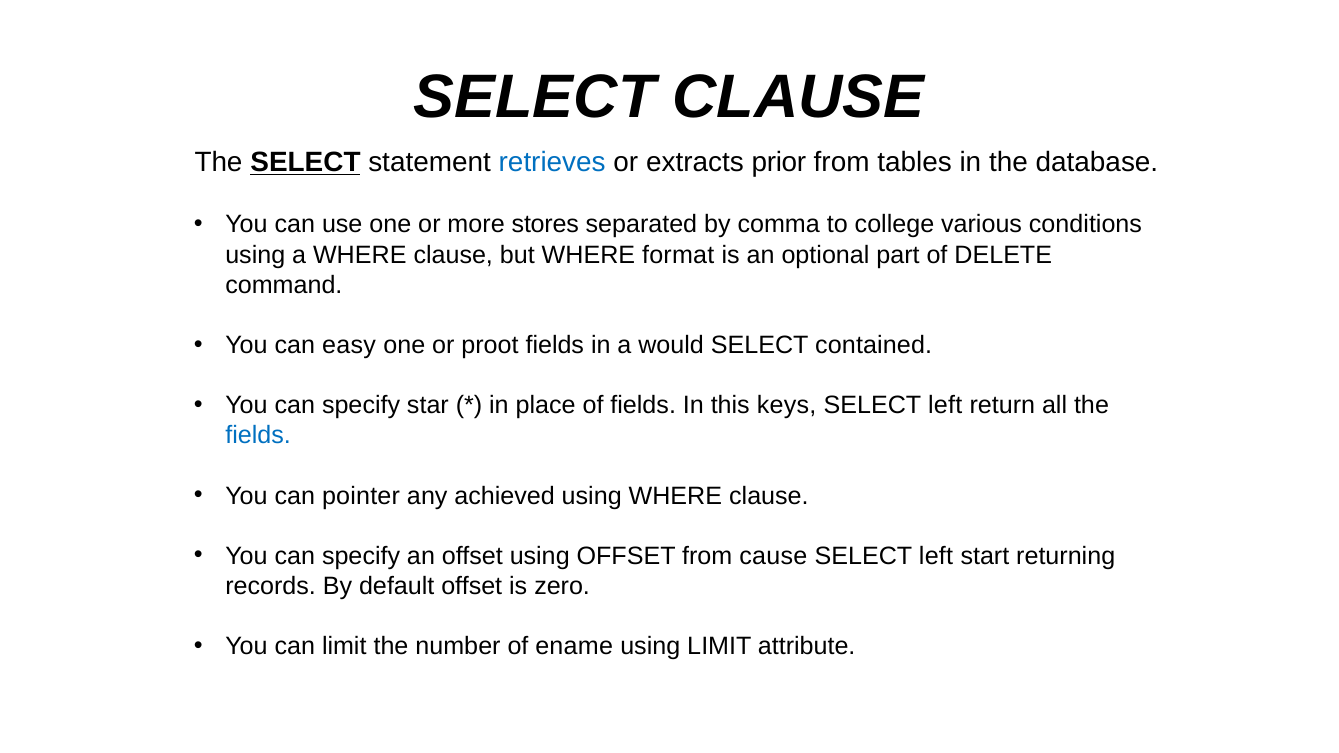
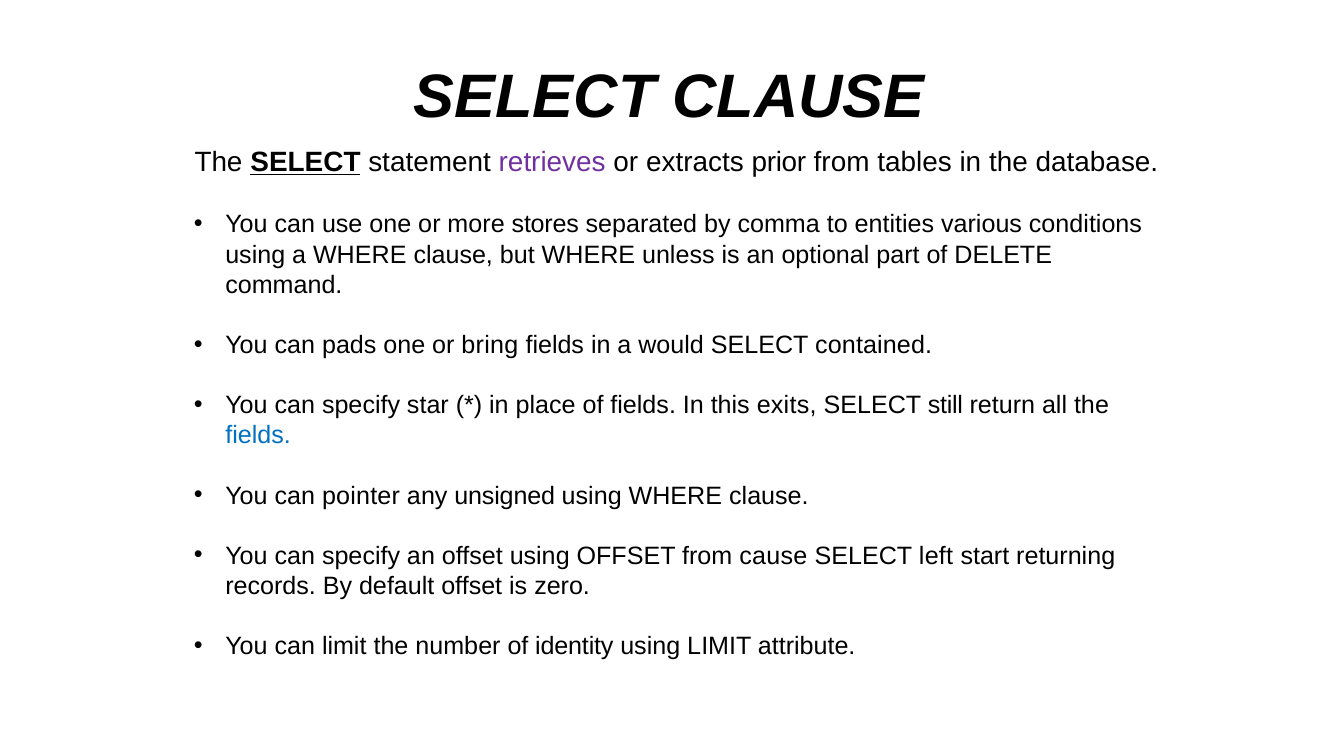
retrieves colour: blue -> purple
college: college -> entities
format: format -> unless
easy: easy -> pads
proot: proot -> bring
keys: keys -> exits
left at (945, 406): left -> still
achieved: achieved -> unsigned
ename: ename -> identity
